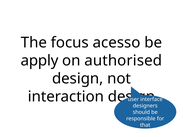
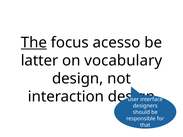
The underline: none -> present
apply: apply -> latter
authorised: authorised -> vocabulary
